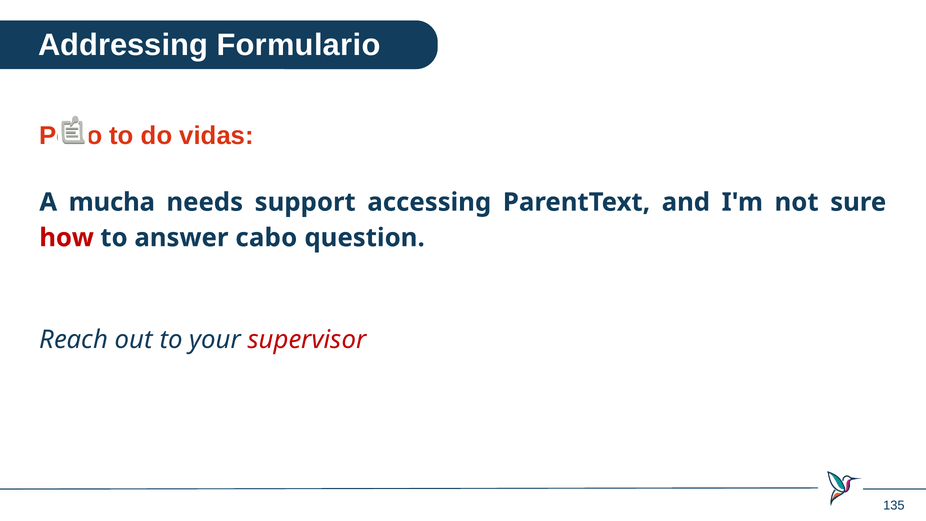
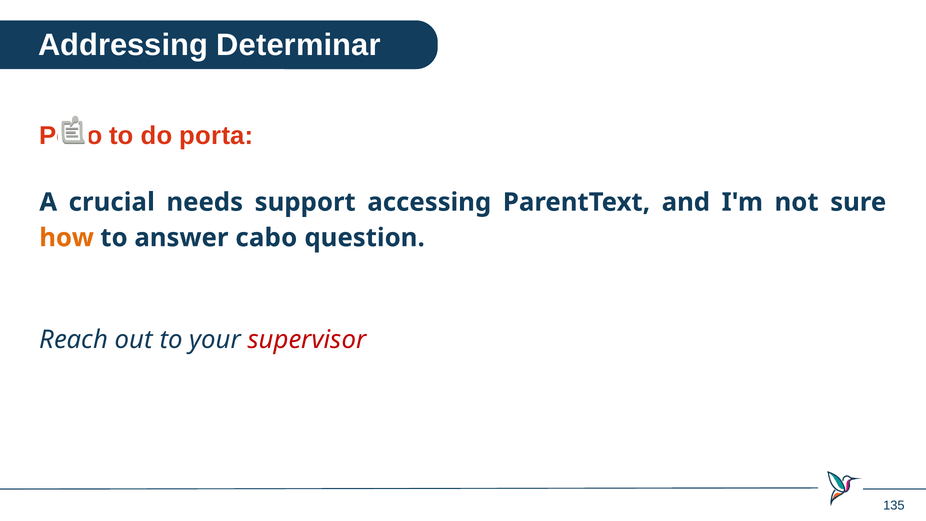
Formulario: Formulario -> Determinar
vidas: vidas -> porta
mucha: mucha -> crucial
how colour: red -> orange
